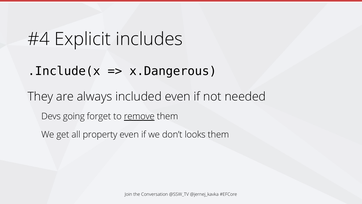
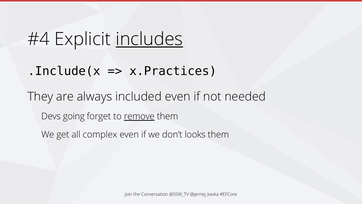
includes underline: none -> present
x.Dangerous: x.Dangerous -> x.Practices
property: property -> complex
